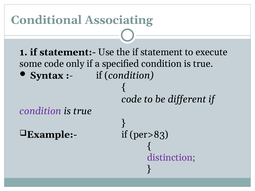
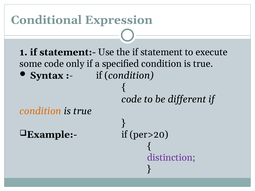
Associating: Associating -> Expression
condition at (41, 111) colour: purple -> orange
per>83: per>83 -> per>20
